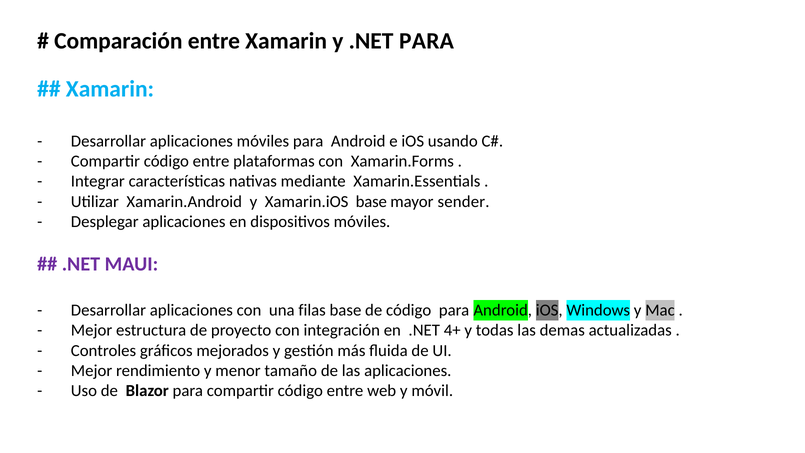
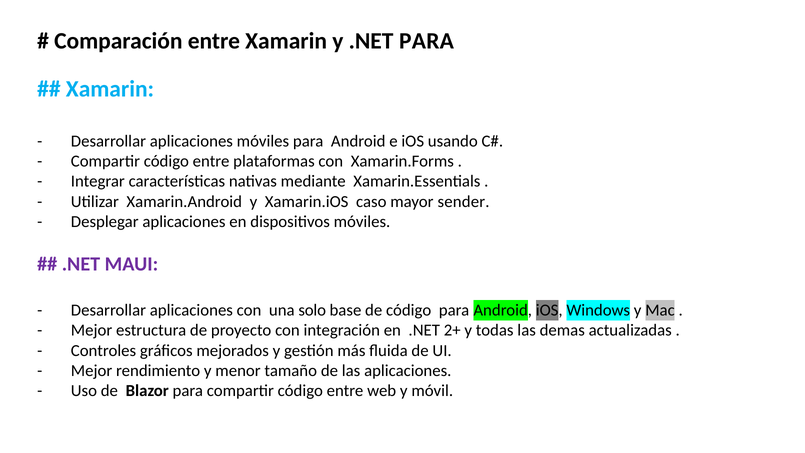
Xamarin.iOS base: base -> caso
filas: filas -> solo
4+: 4+ -> 2+
